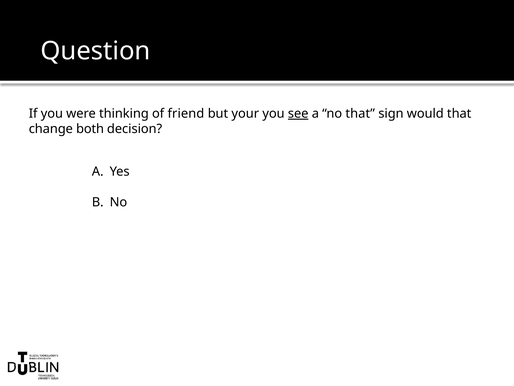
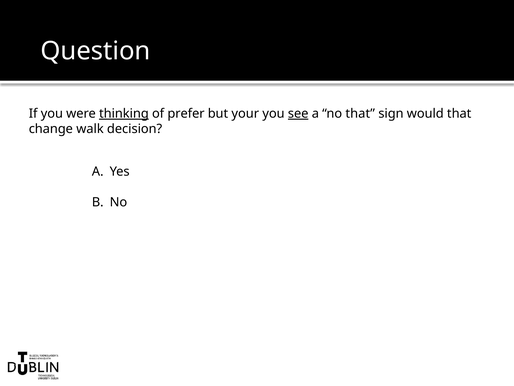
thinking underline: none -> present
friend: friend -> prefer
both: both -> walk
